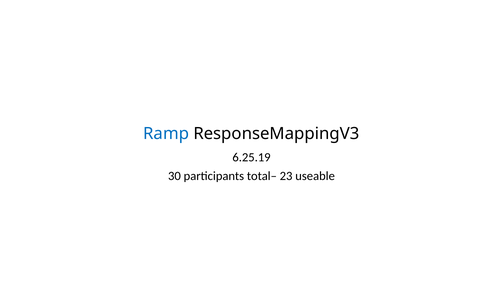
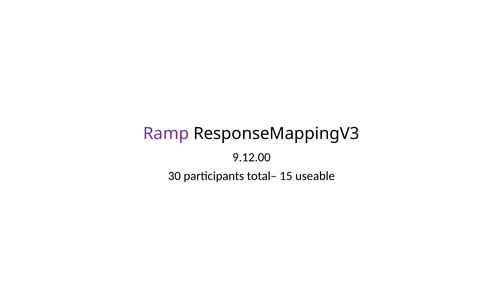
Ramp colour: blue -> purple
6.25.19: 6.25.19 -> 9.12.00
23: 23 -> 15
